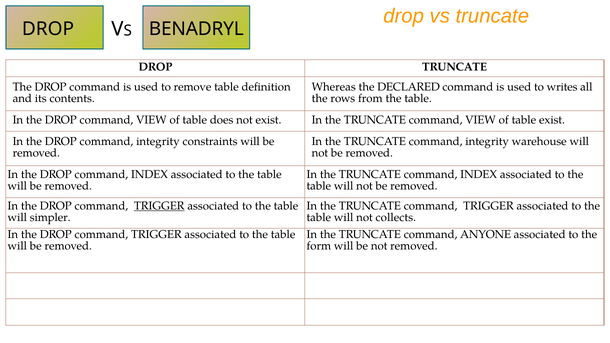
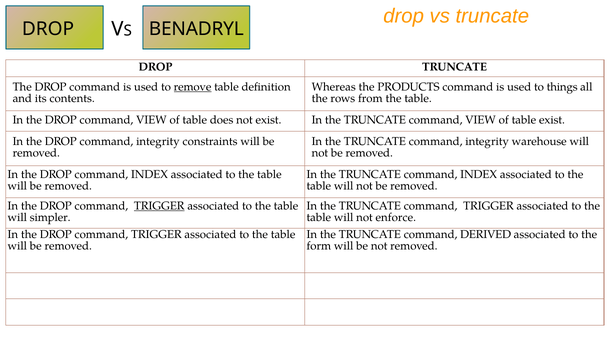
remove underline: none -> present
DECLARED: DECLARED -> PRODUCTS
writes: writes -> things
collects: collects -> enforce
ANYONE: ANYONE -> DERIVED
